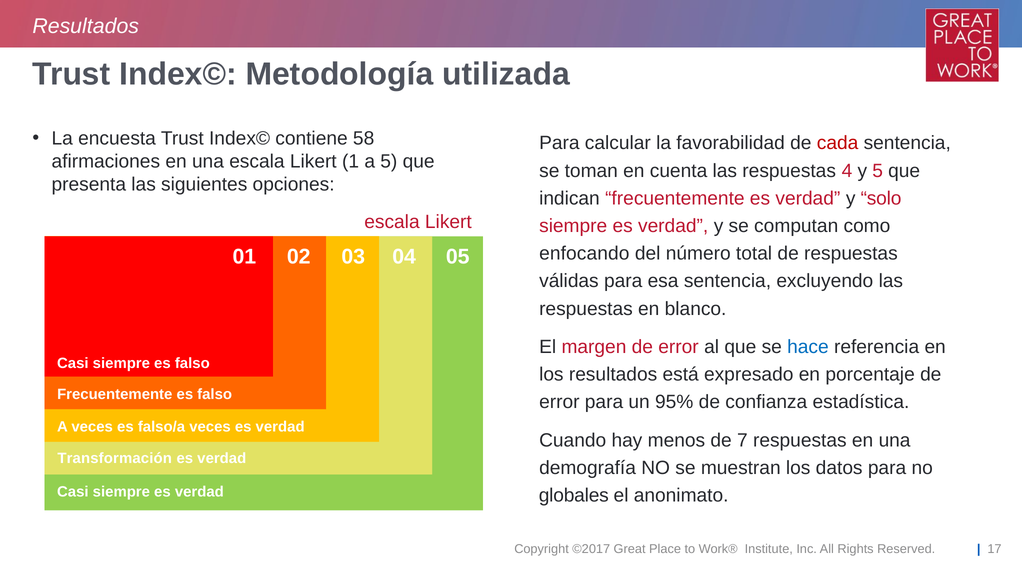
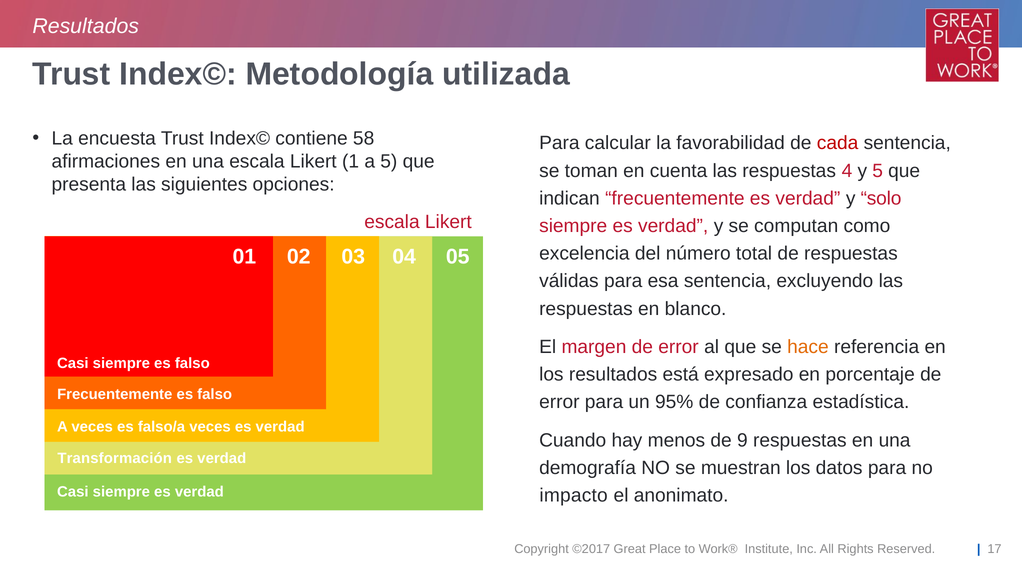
enfocando: enfocando -> excelencia
hace colour: blue -> orange
7: 7 -> 9
globales: globales -> impacto
